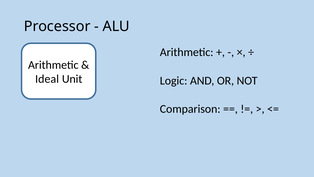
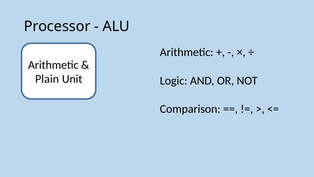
Ideal: Ideal -> Plain
